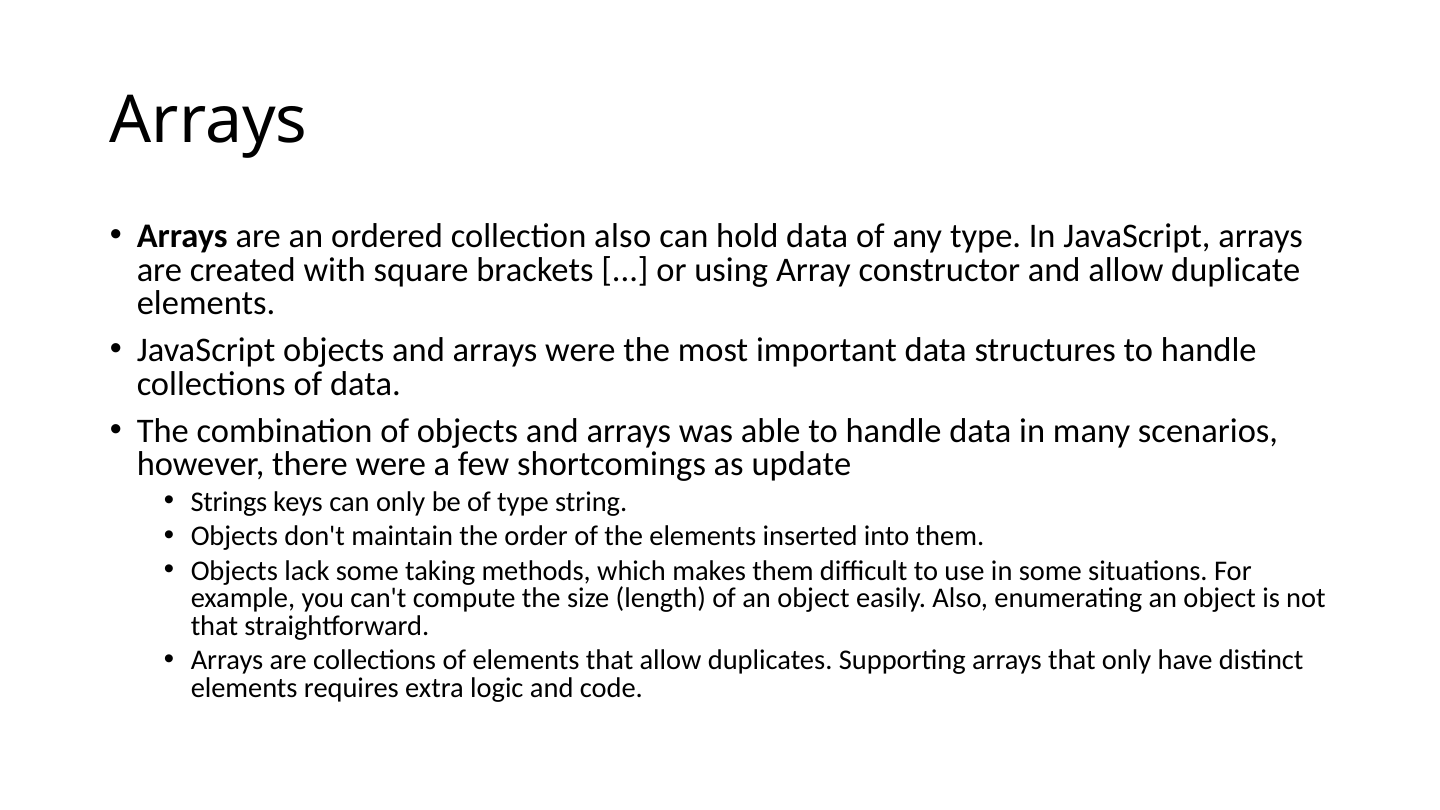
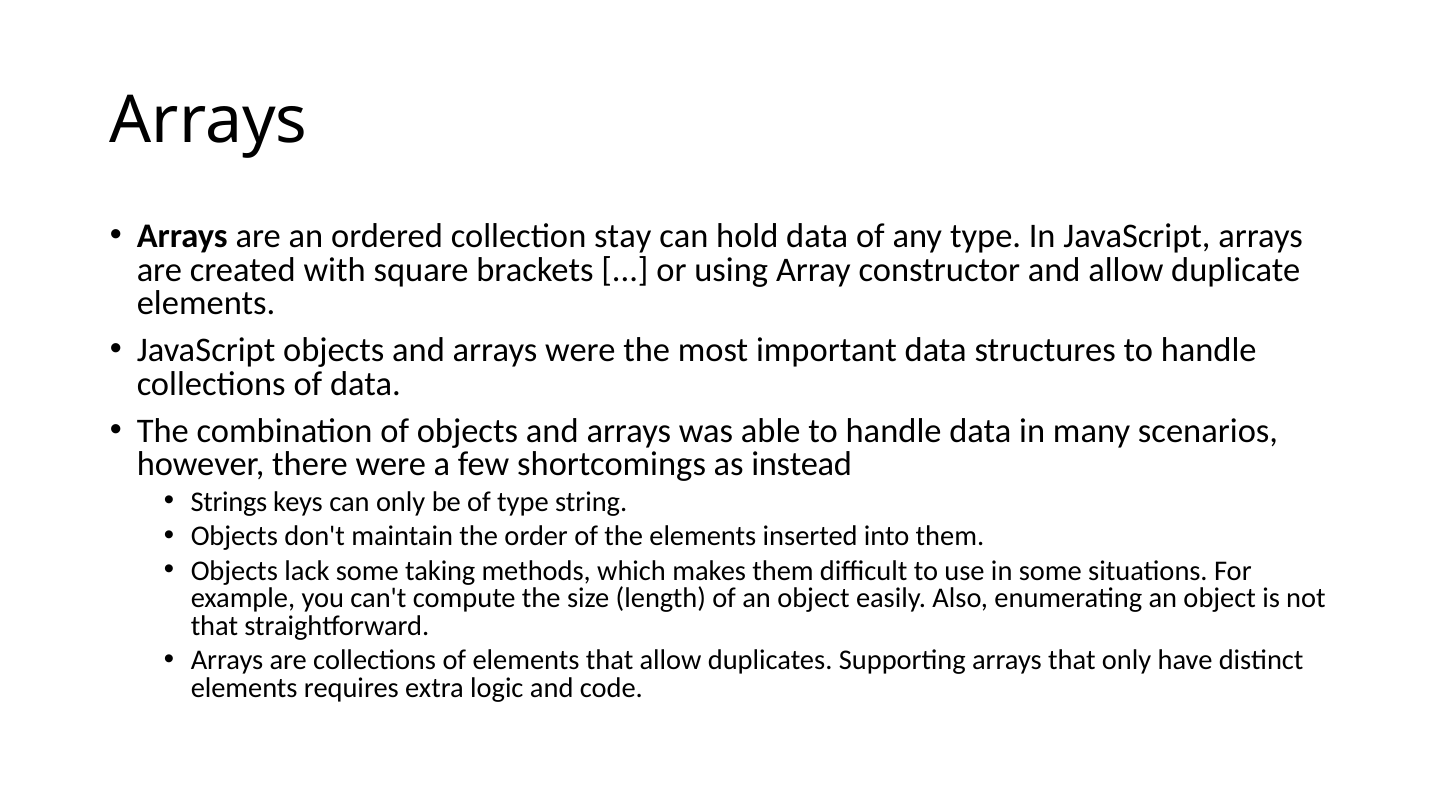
collection also: also -> stay
update: update -> instead
